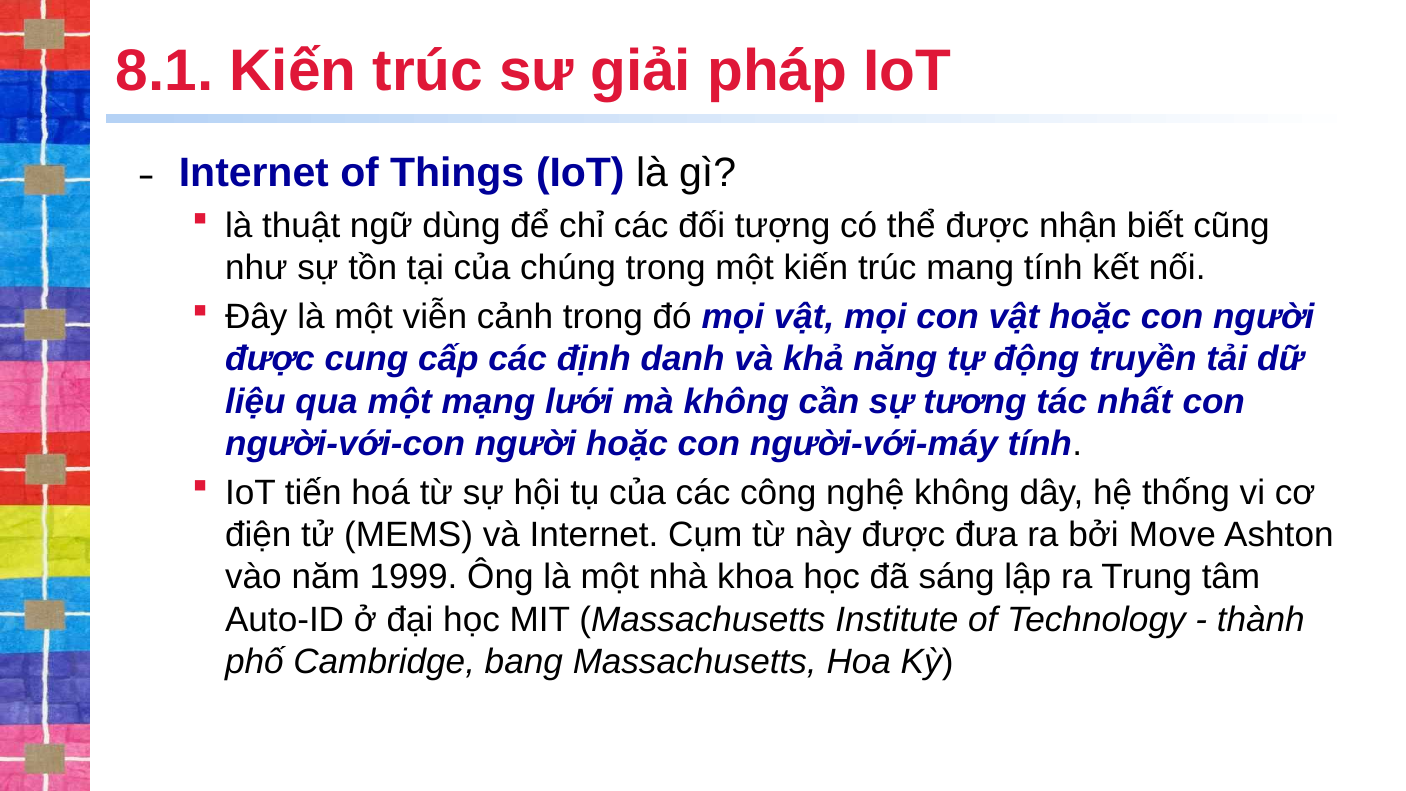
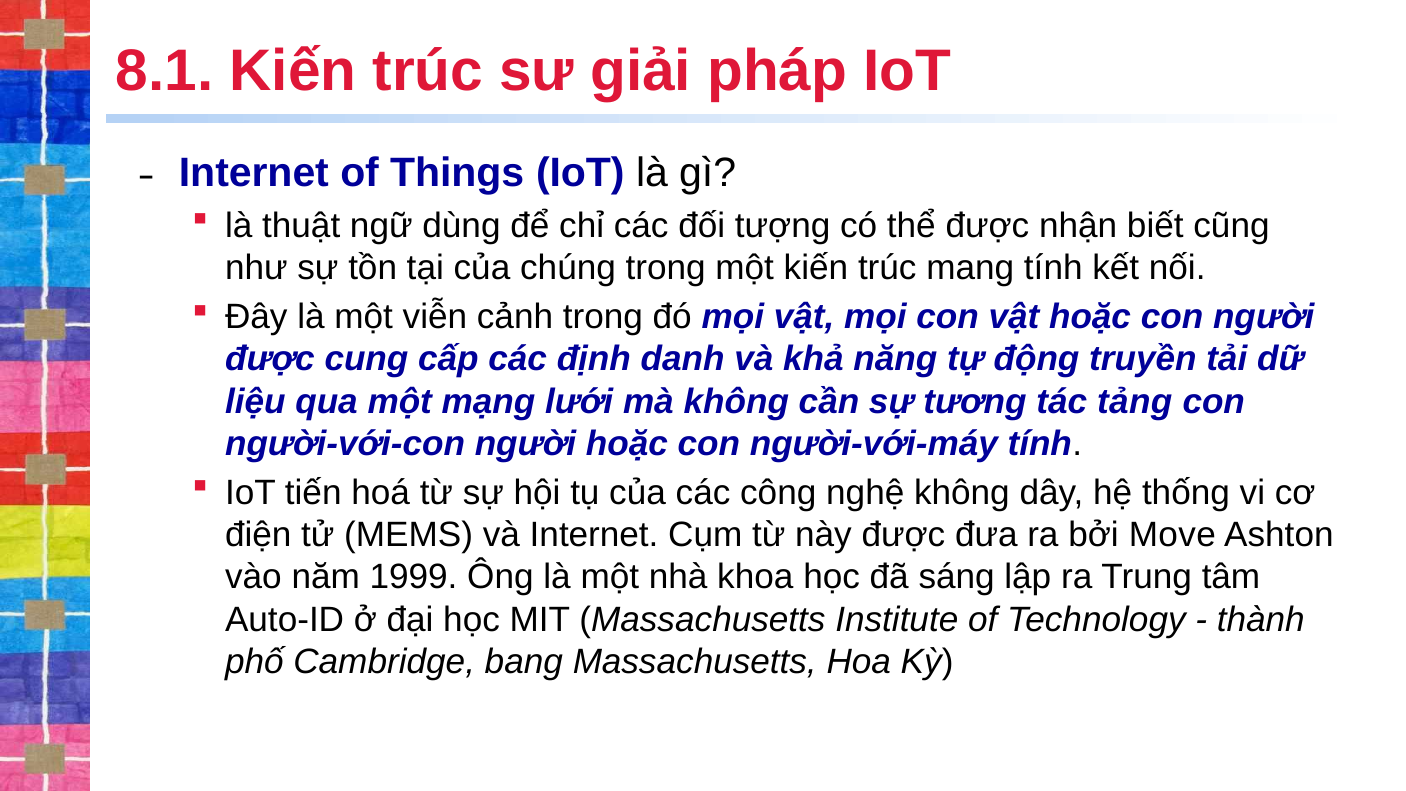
nhất: nhất -> tảng
